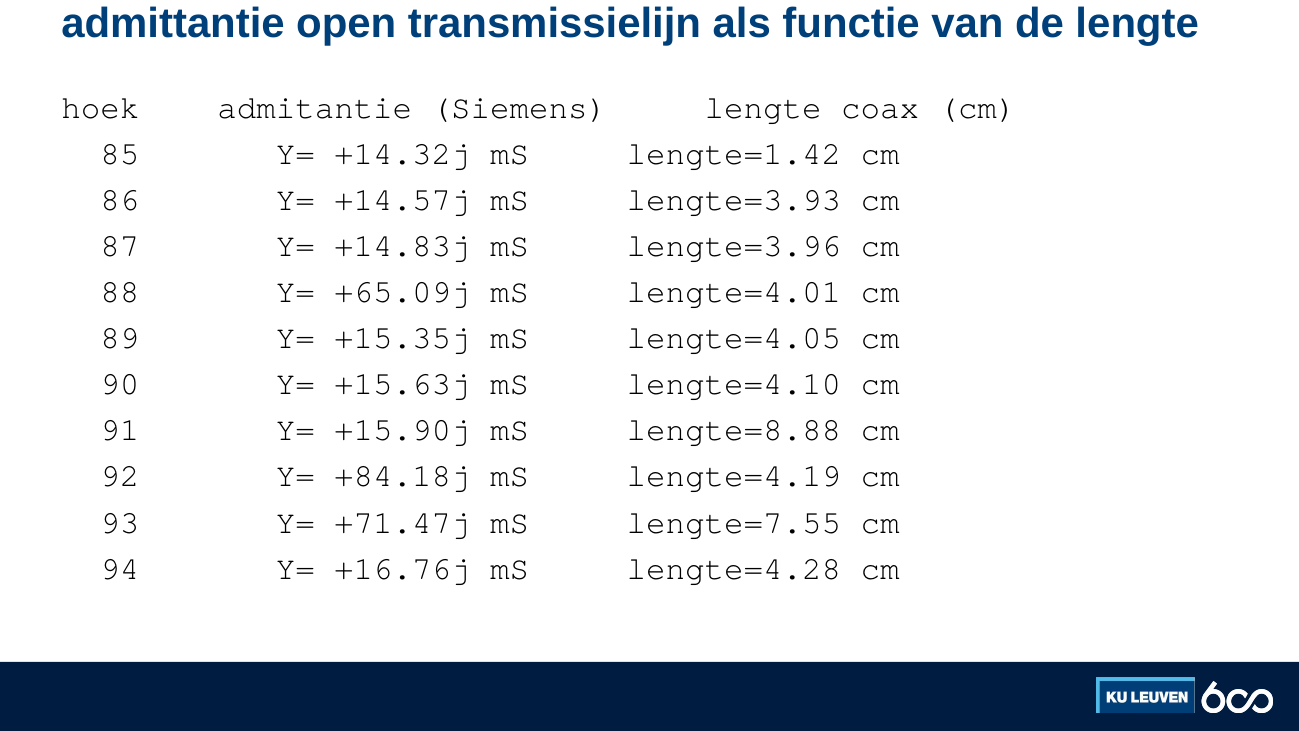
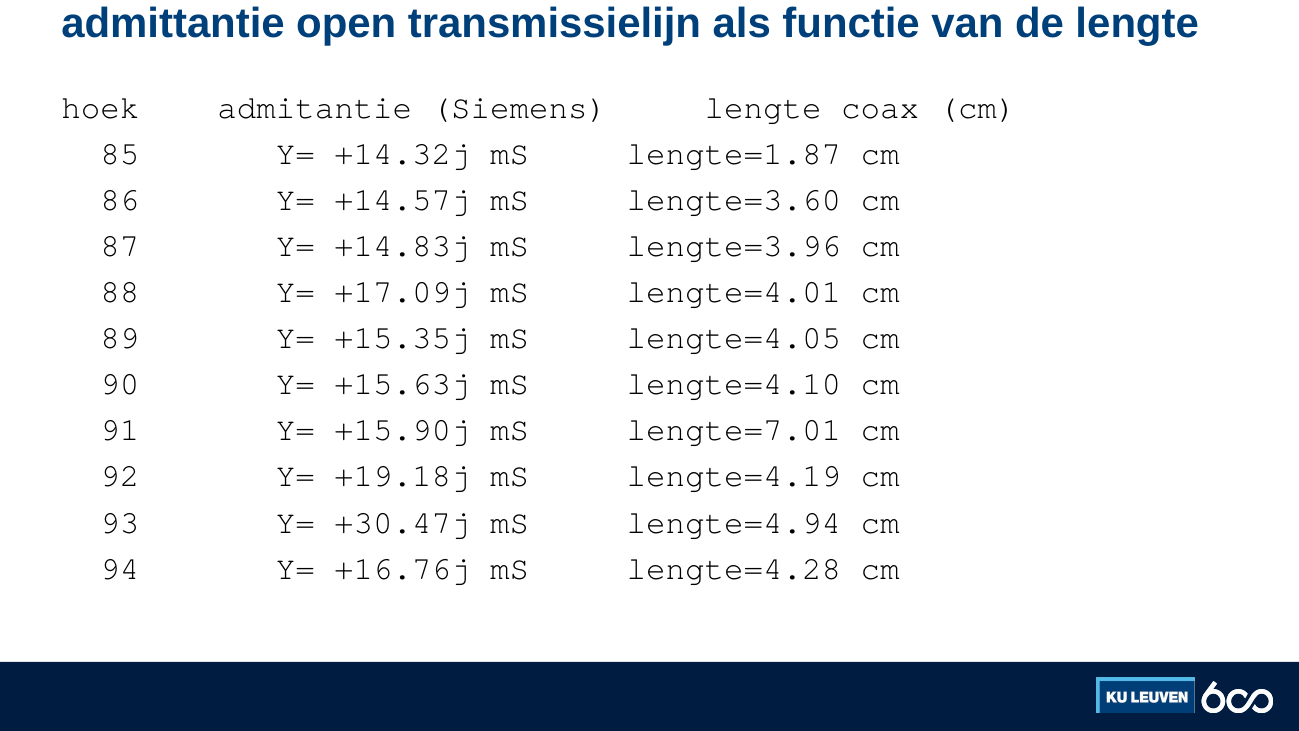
lengte=1.42: lengte=1.42 -> lengte=1.87
lengte=3.93: lengte=3.93 -> lengte=3.60
+65.09j: +65.09j -> +17.09j
lengte=8.88: lengte=8.88 -> lengte=7.01
+84.18j: +84.18j -> +19.18j
+71.47j: +71.47j -> +30.47j
lengte=7.55: lengte=7.55 -> lengte=4.94
